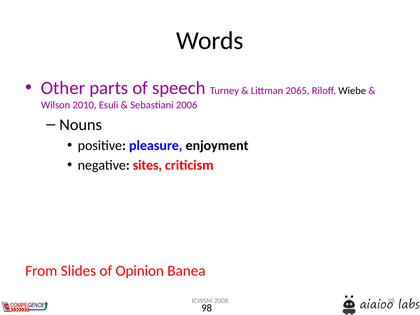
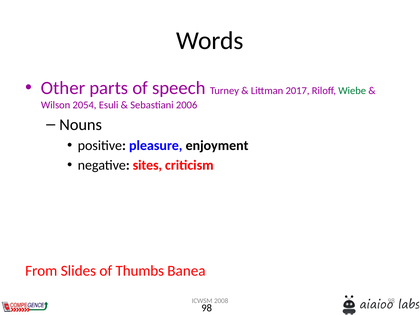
2065: 2065 -> 2017
Wiebe colour: black -> green
2010: 2010 -> 2054
Opinion: Opinion -> Thumbs
